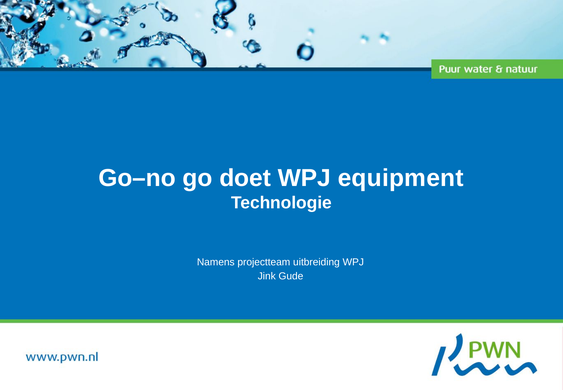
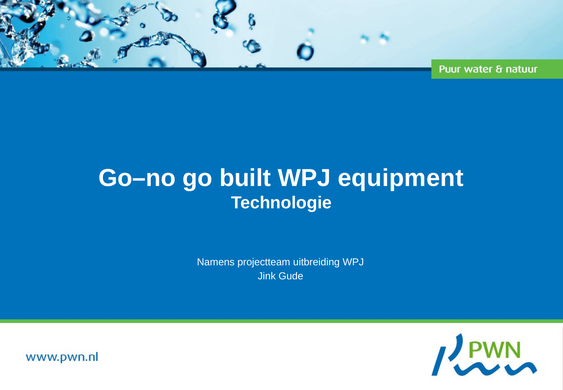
doet: doet -> built
